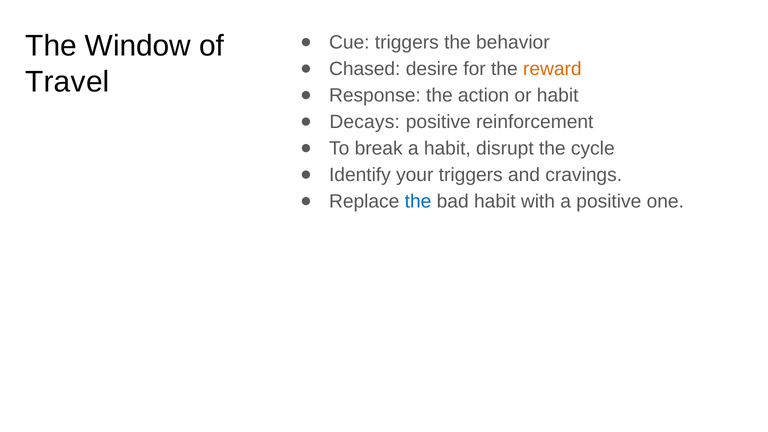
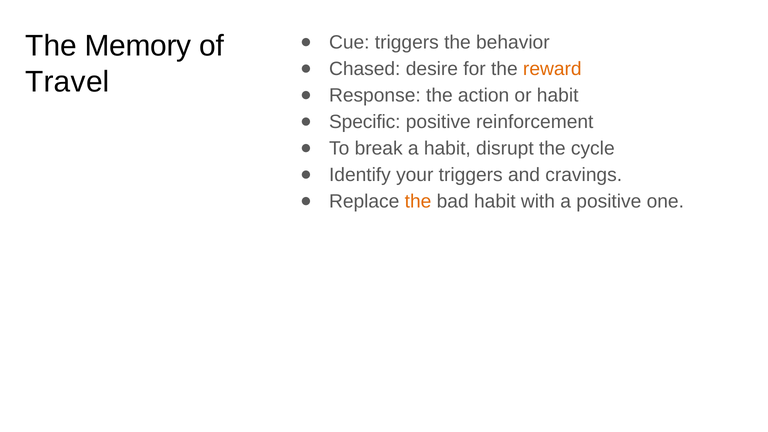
Window: Window -> Memory
Decays: Decays -> Specific
the at (418, 201) colour: blue -> orange
